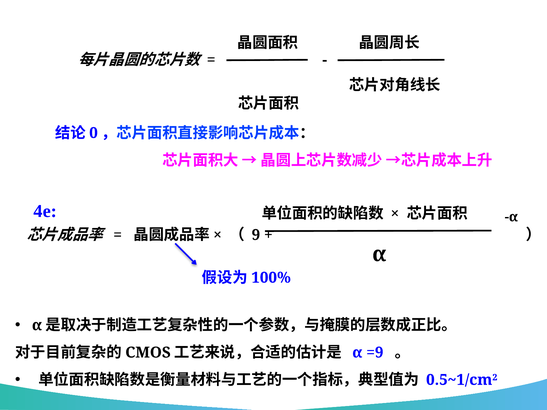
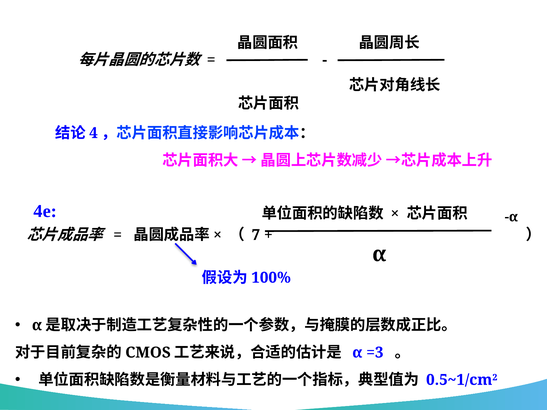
0: 0 -> 4
9: 9 -> 7
=9: =9 -> =3
